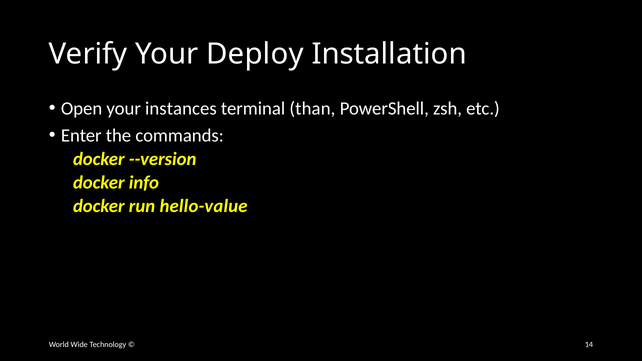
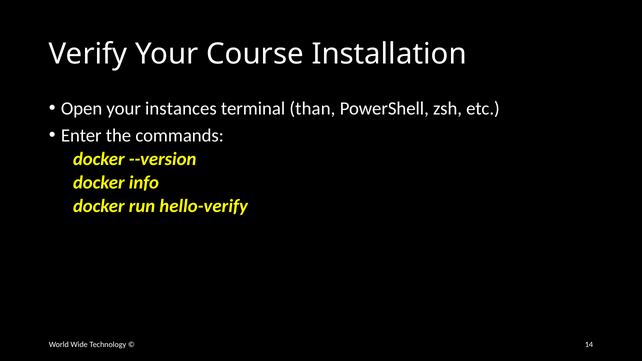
Deploy: Deploy -> Course
hello-value: hello-value -> hello-verify
